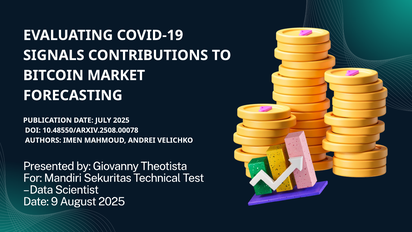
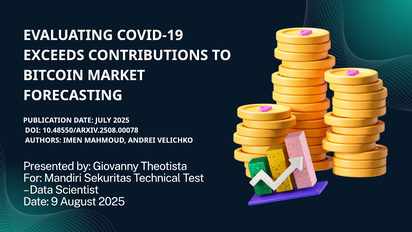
SIGNALS: SIGNALS -> EXCEEDS
